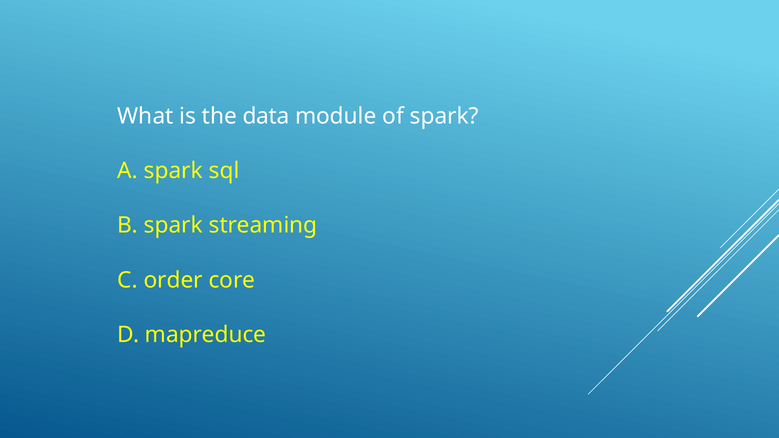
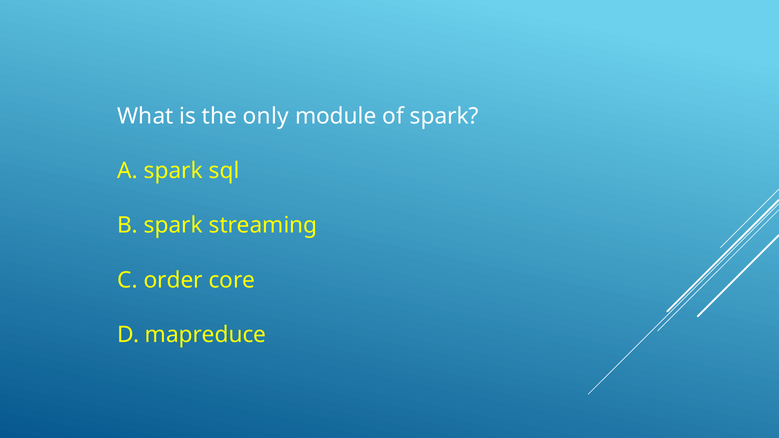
data: data -> only
